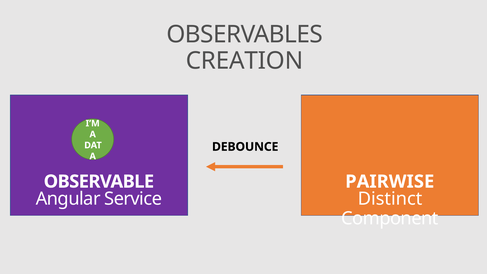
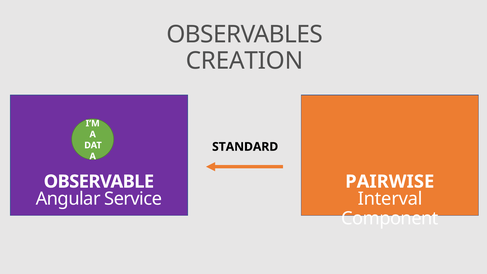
DEBOUNCE: DEBOUNCE -> STANDARD
Distinct: Distinct -> Interval
